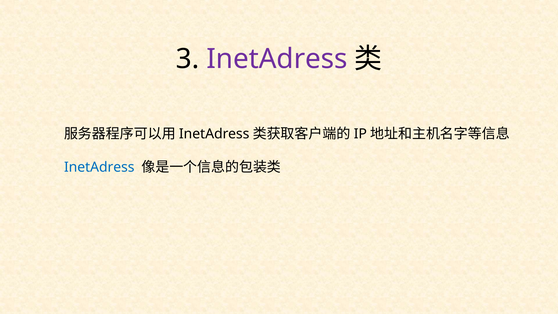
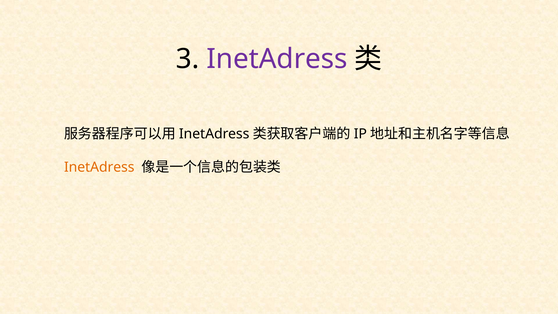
InetAdress at (99, 167) colour: blue -> orange
